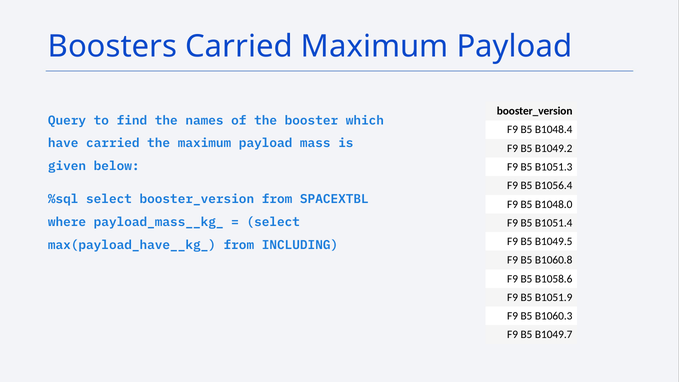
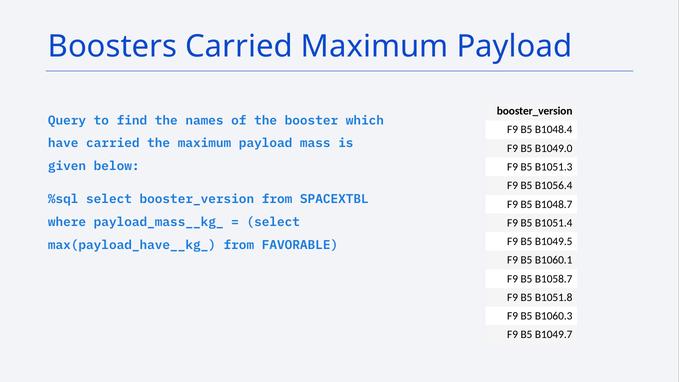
B1049.2: B1049.2 -> B1049.0
B1048.0: B1048.0 -> B1048.7
INCLUDING: INCLUDING -> FAVORABLE
B1060.8: B1060.8 -> B1060.1
B1058.6: B1058.6 -> B1058.7
B1051.9: B1051.9 -> B1051.8
